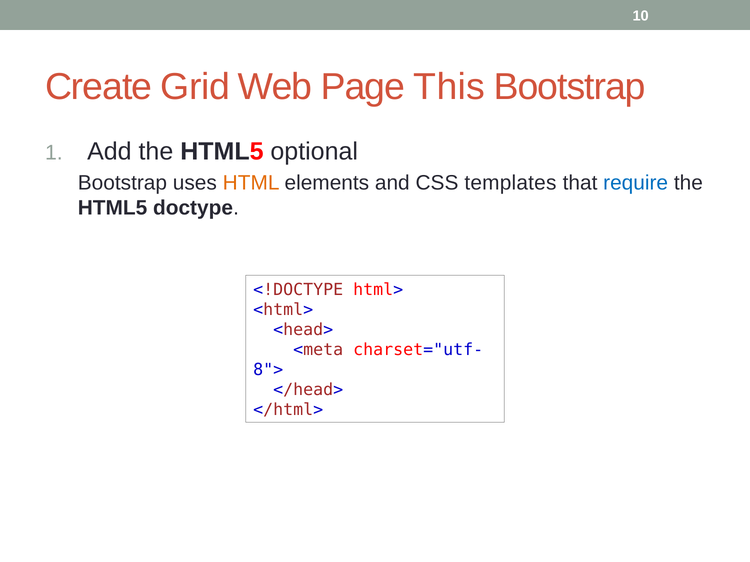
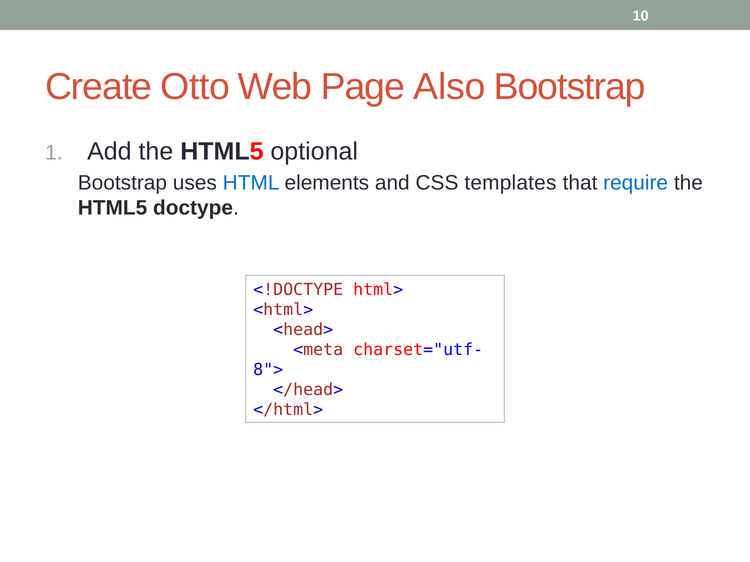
Grid: Grid -> Otto
This: This -> Also
HTML colour: orange -> blue
